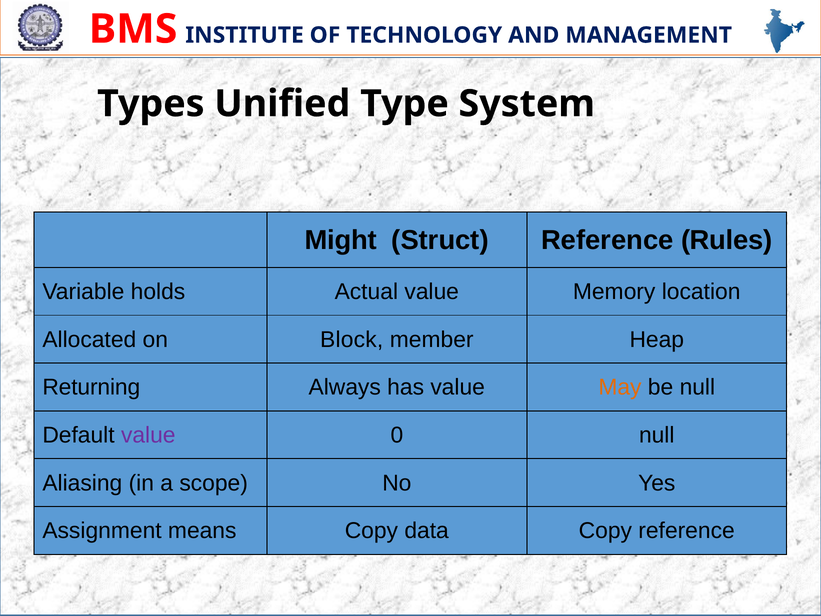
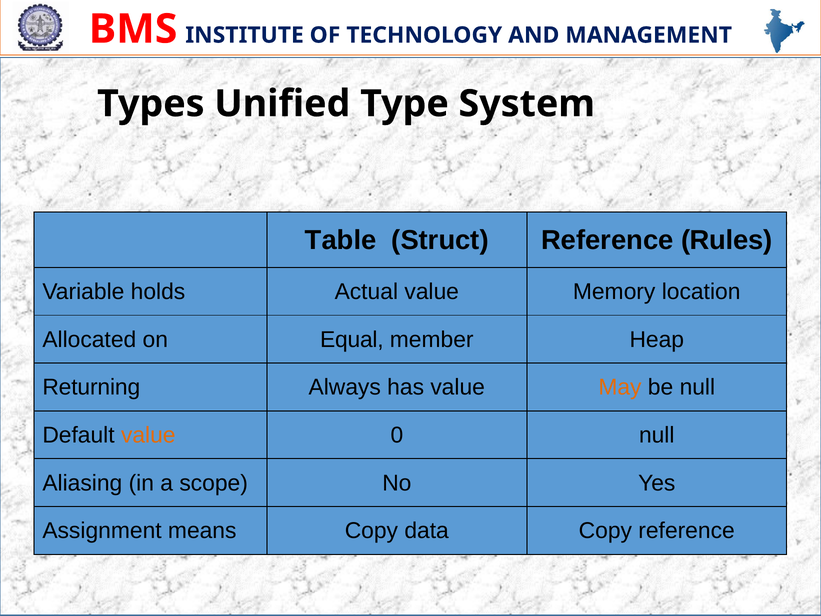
Might: Might -> Table
Block: Block -> Equal
value at (148, 435) colour: purple -> orange
